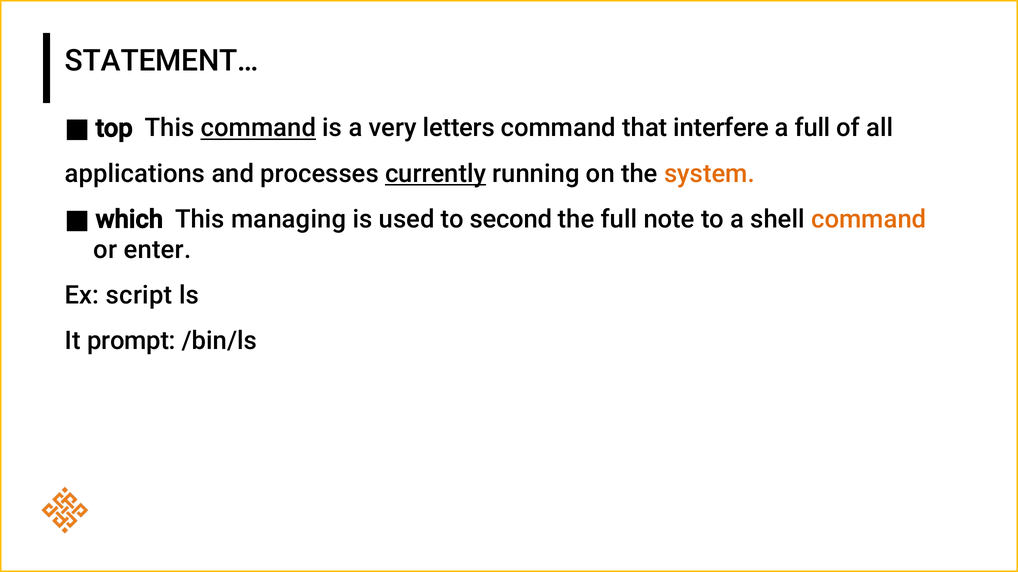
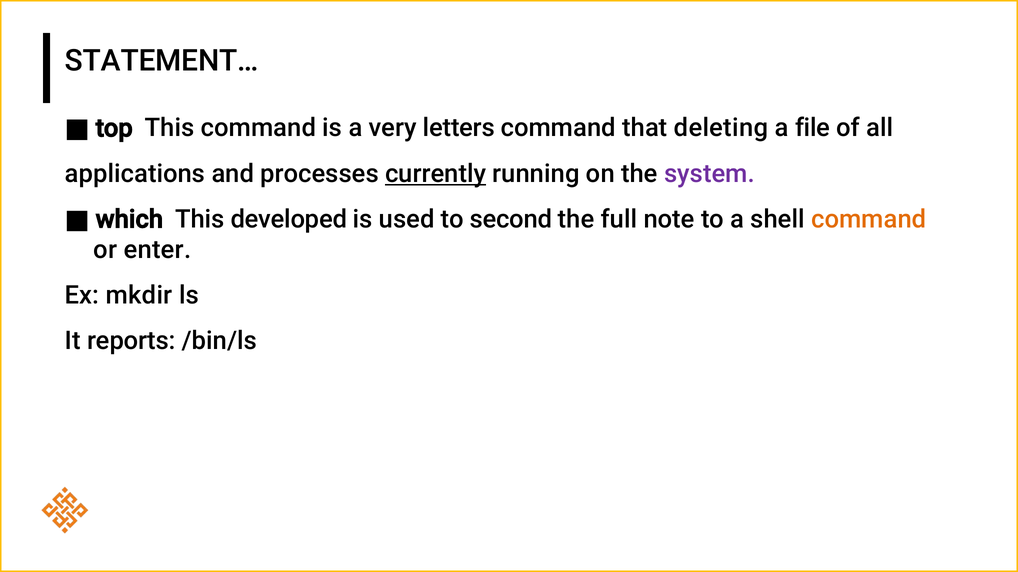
command at (258, 128) underline: present -> none
interfere: interfere -> deleting
a full: full -> file
system colour: orange -> purple
managing: managing -> developed
script: script -> mkdir
prompt: prompt -> reports
